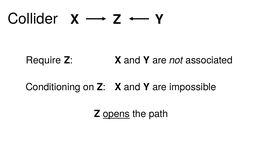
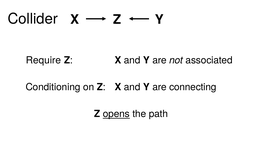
impossible: impossible -> connecting
